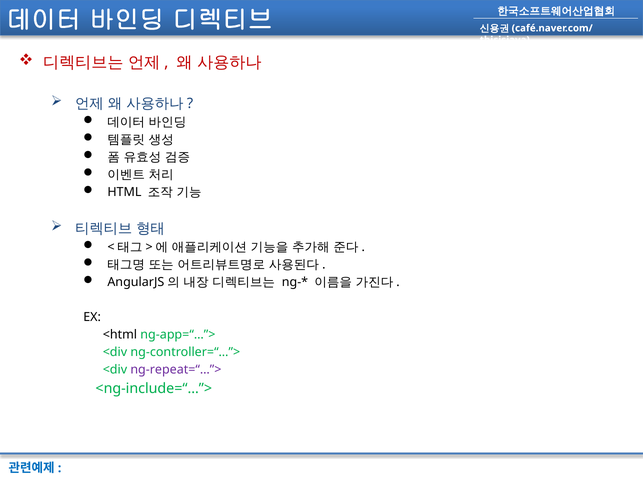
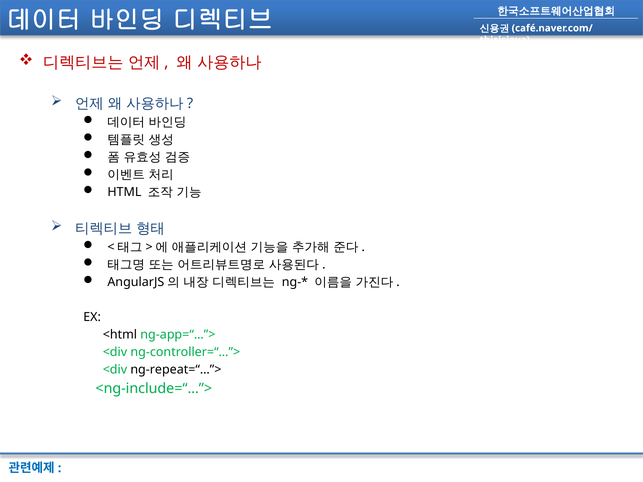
ng-repeat=“…”> colour: purple -> black
